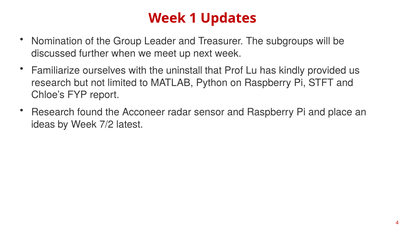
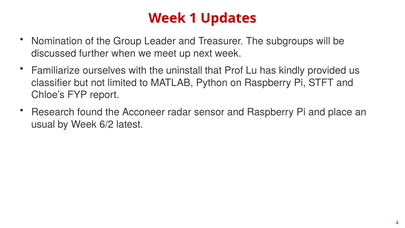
research at (51, 83): research -> classifier
ideas: ideas -> usual
7/2: 7/2 -> 6/2
